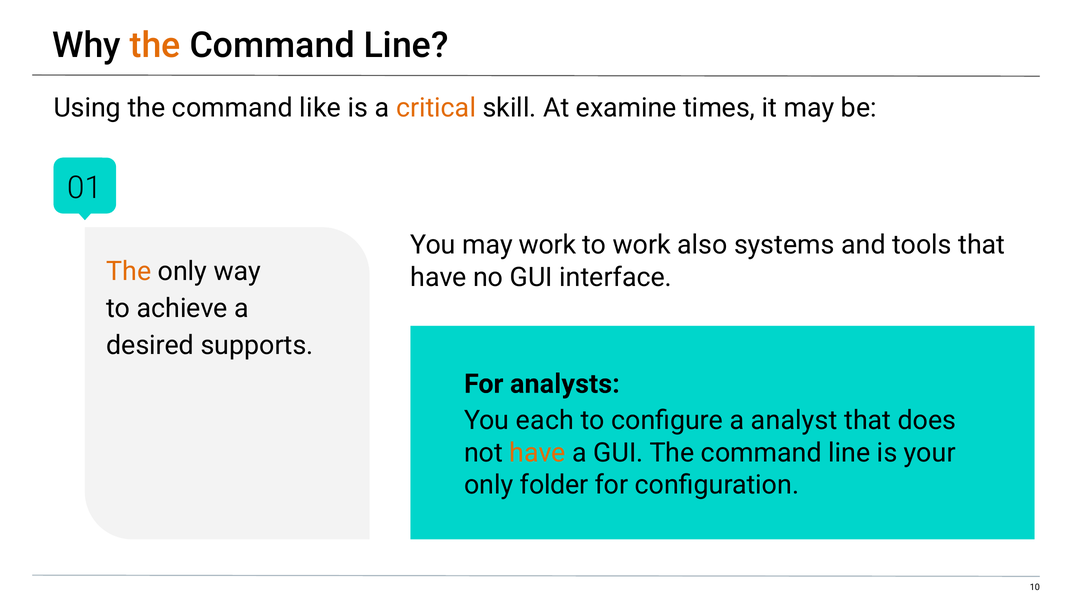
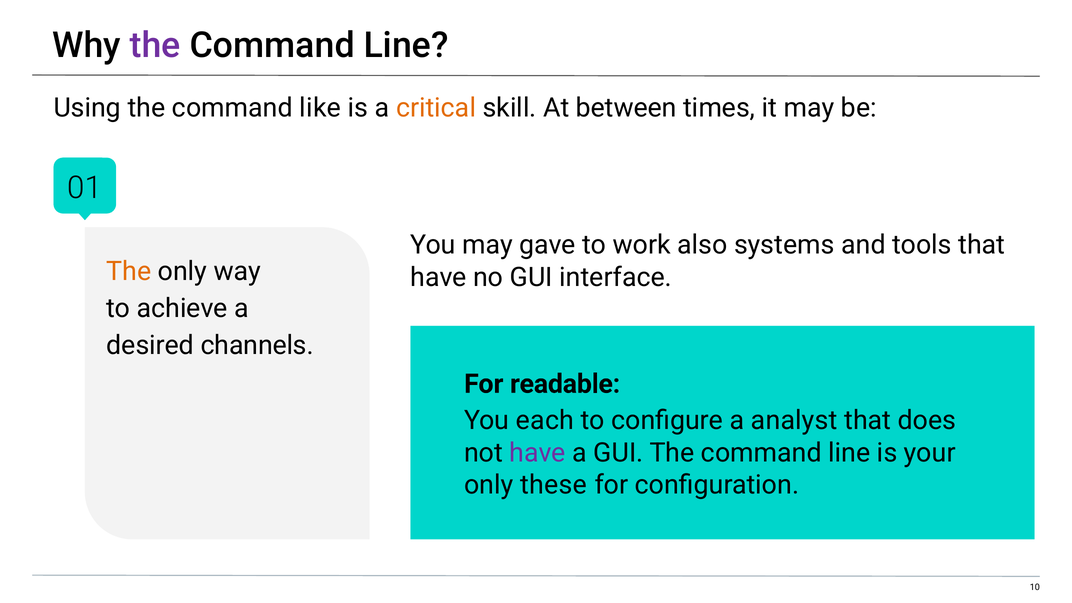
the at (155, 45) colour: orange -> purple
examine: examine -> between
may work: work -> gave
supports: supports -> channels
analysts: analysts -> readable
have at (538, 453) colour: orange -> purple
folder: folder -> these
